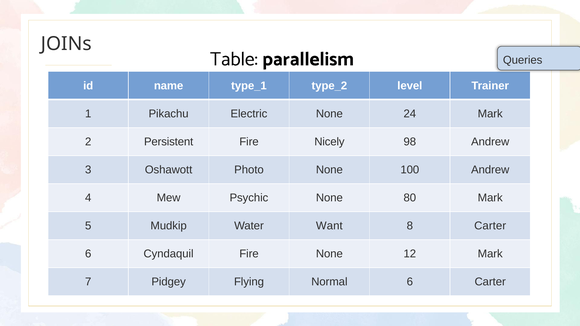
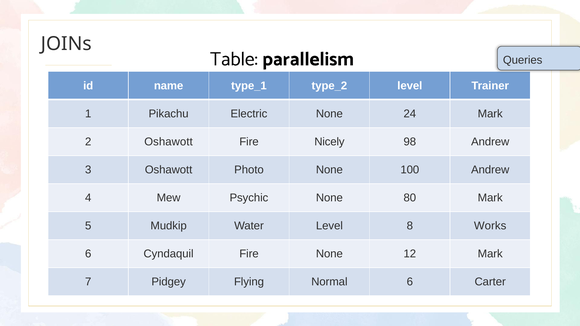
2 Persistent: Persistent -> Oshawott
Water Want: Want -> Level
8 Carter: Carter -> Works
